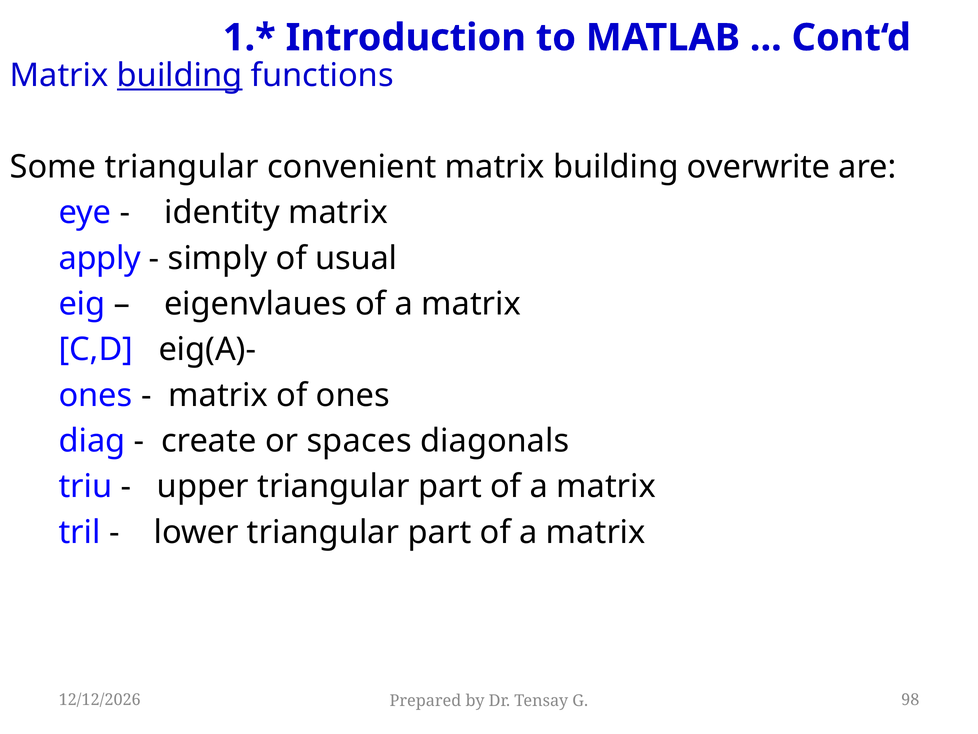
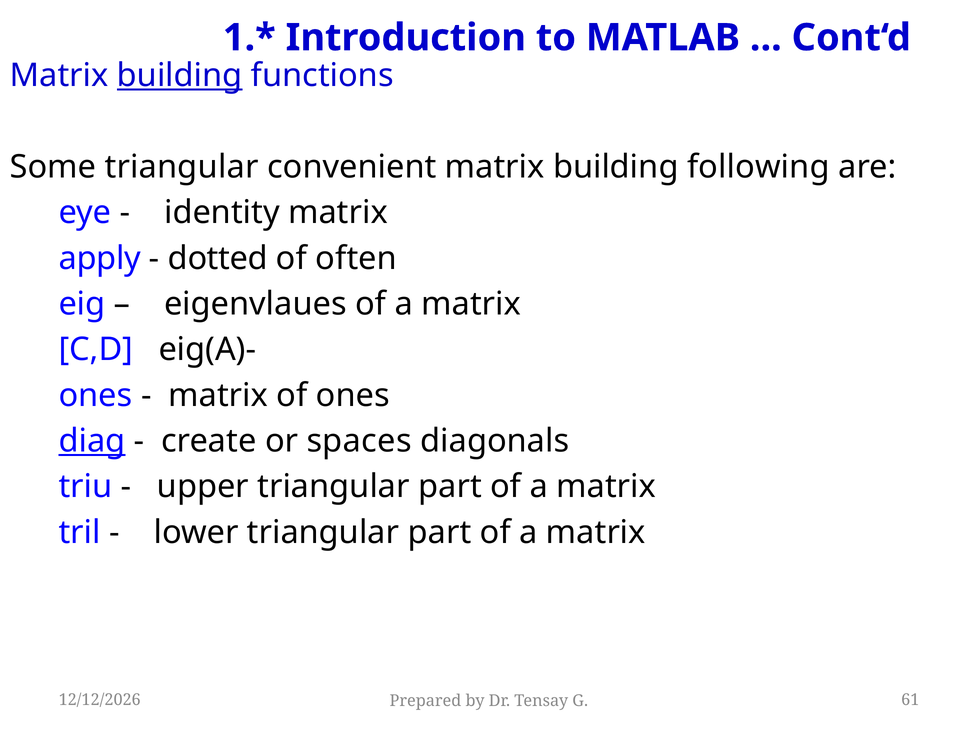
overwrite: overwrite -> following
simply: simply -> dotted
usual: usual -> often
diag underline: none -> present
98: 98 -> 61
